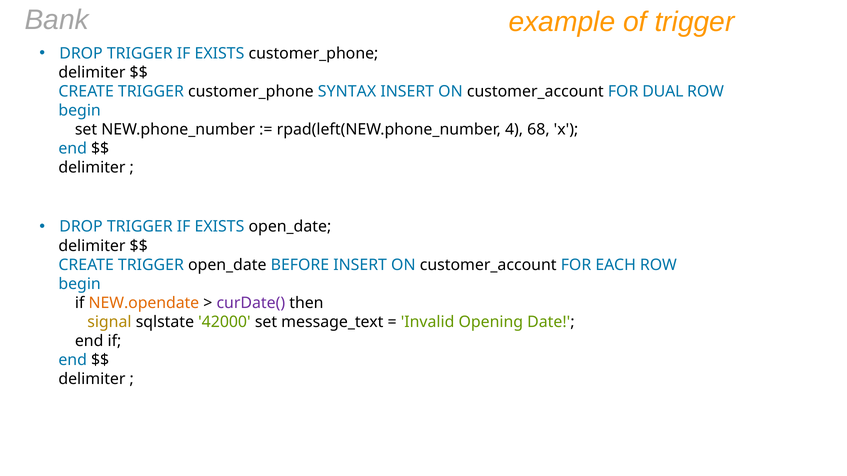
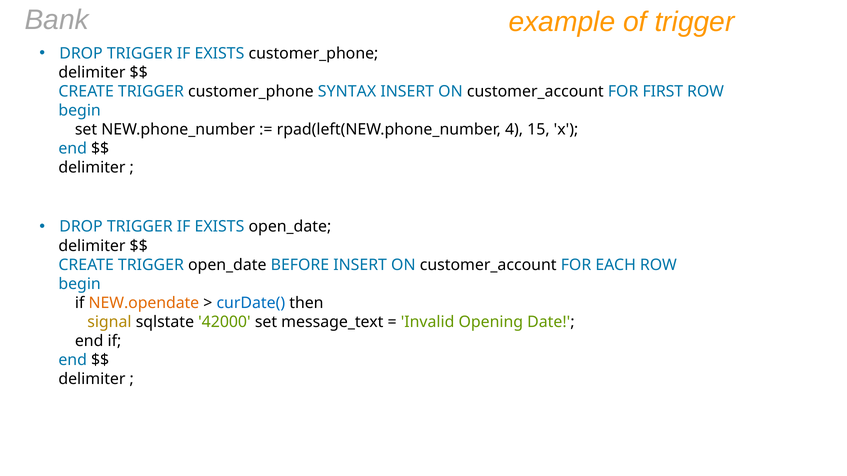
DUAL: DUAL -> FIRST
68: 68 -> 15
curDate( colour: purple -> blue
